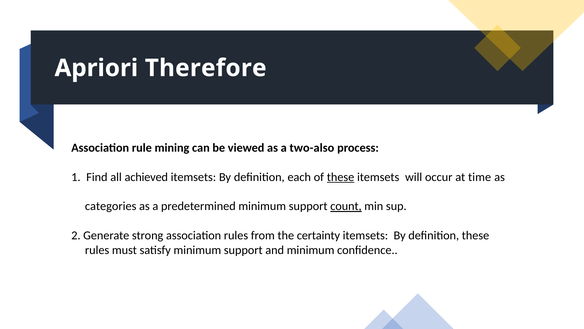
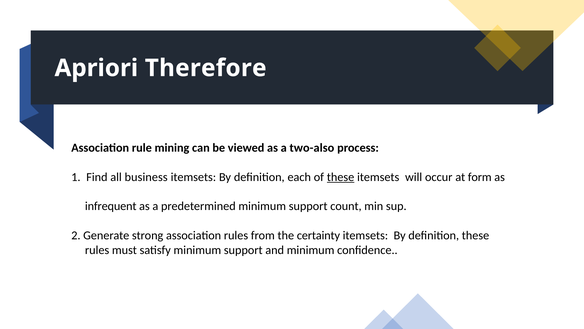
achieved: achieved -> business
time: time -> form
categories: categories -> infrequent
count underline: present -> none
